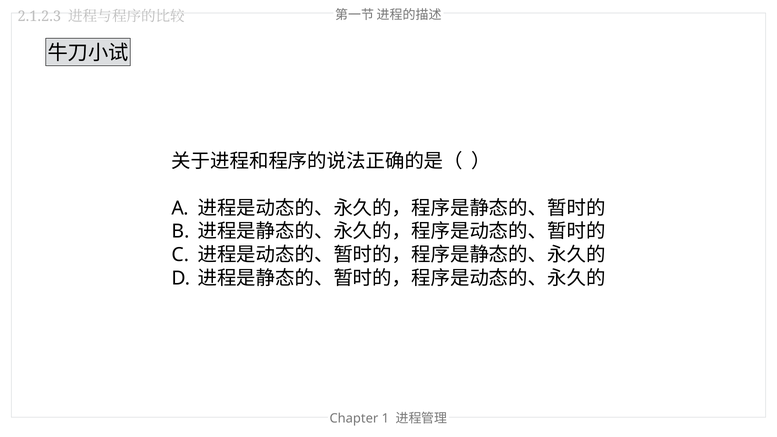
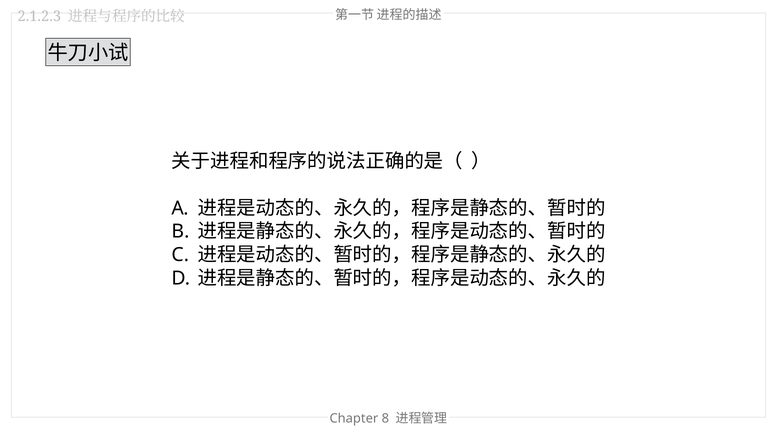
1: 1 -> 8
